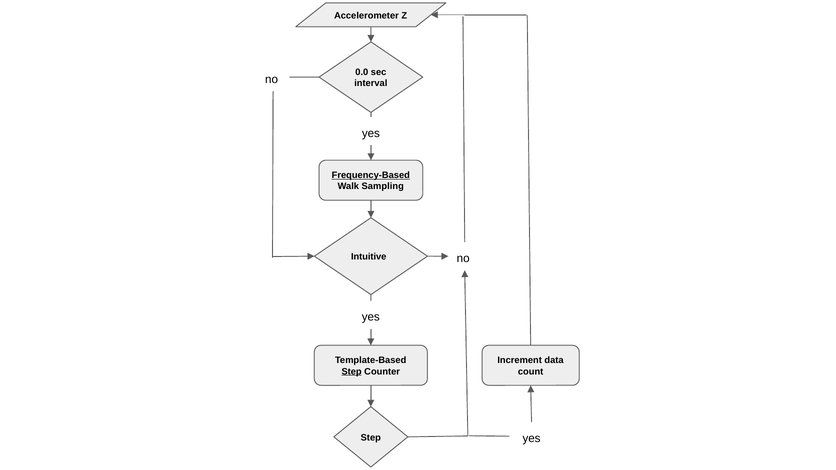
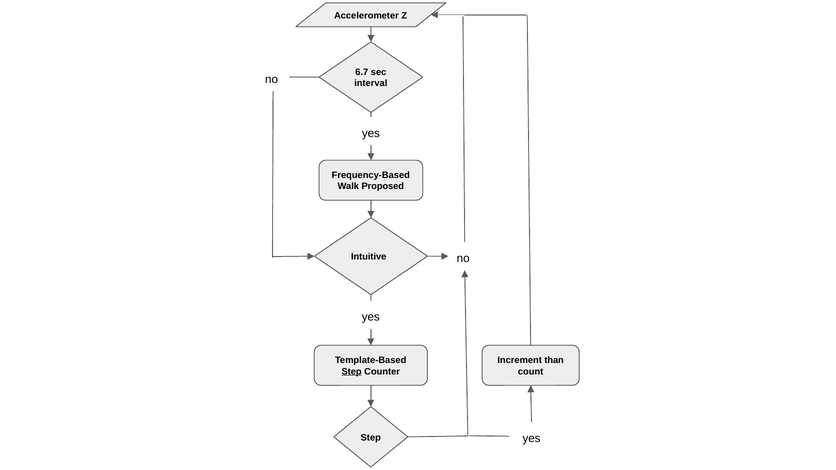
0.0: 0.0 -> 6.7
Frequency-Based underline: present -> none
Sampling: Sampling -> Proposed
data: data -> than
